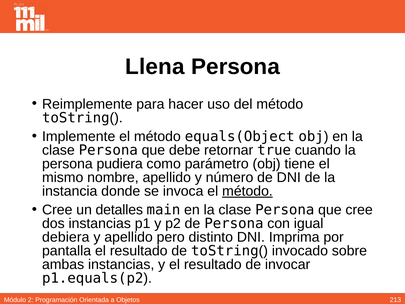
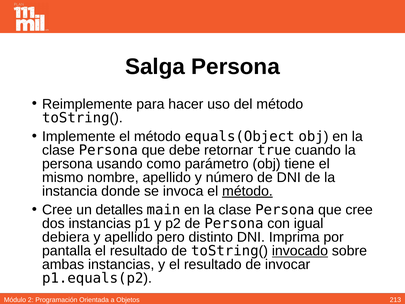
Llena: Llena -> Salga
pudiera: pudiera -> usando
invocado underline: none -> present
